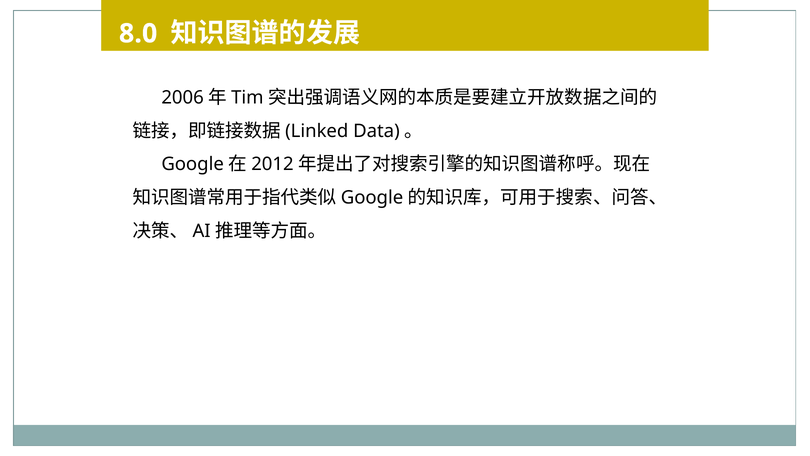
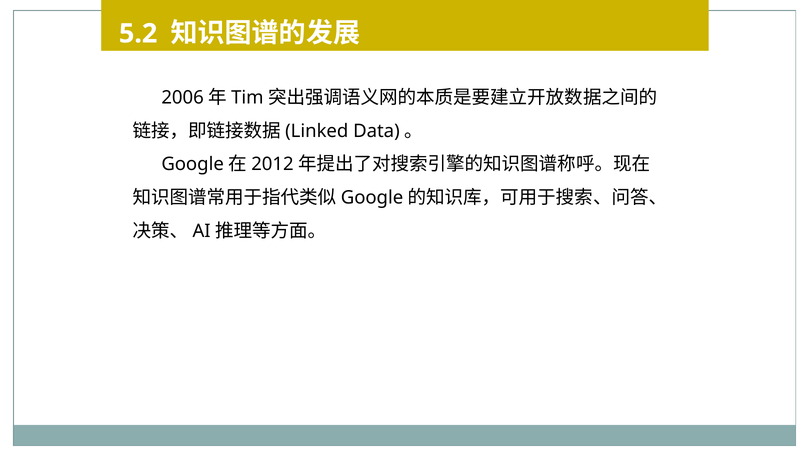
8.0: 8.0 -> 5.2
